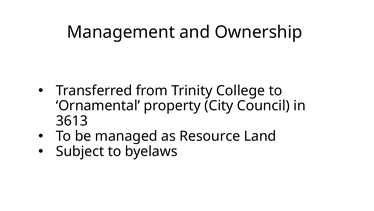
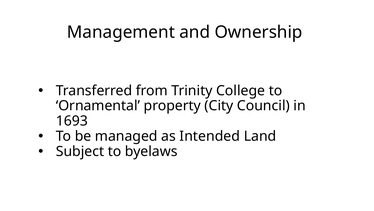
3613: 3613 -> 1693
Resource: Resource -> Intended
